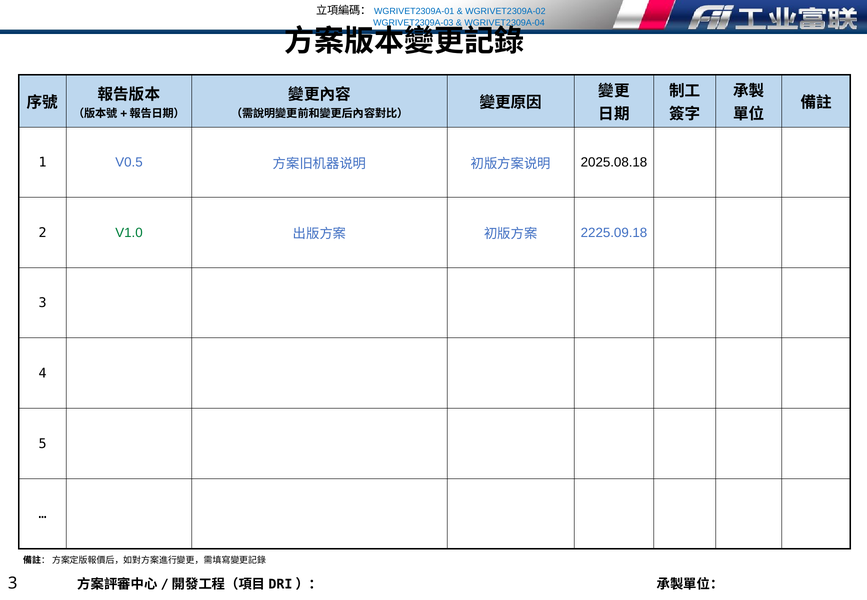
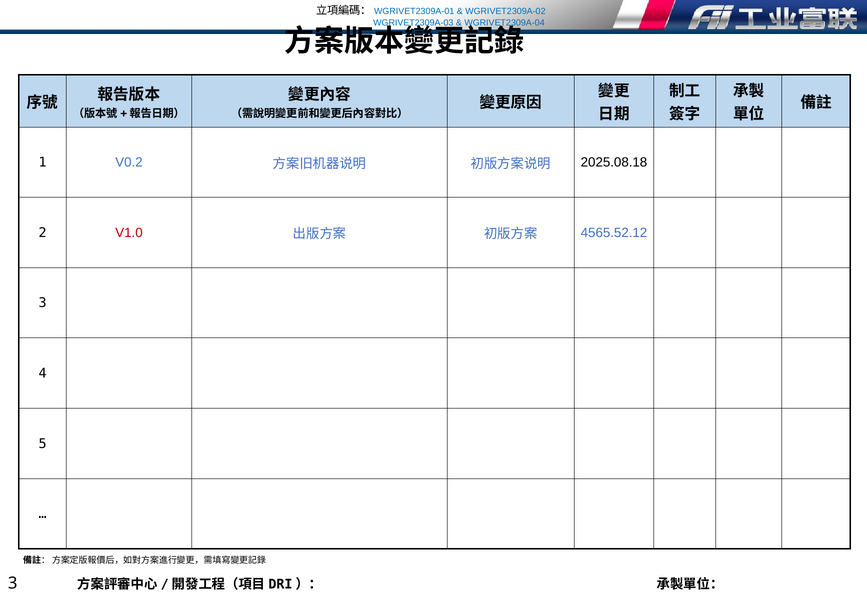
V0.5: V0.5 -> V0.2
V1.0 colour: green -> red
2225.09.18: 2225.09.18 -> 4565.52.12
